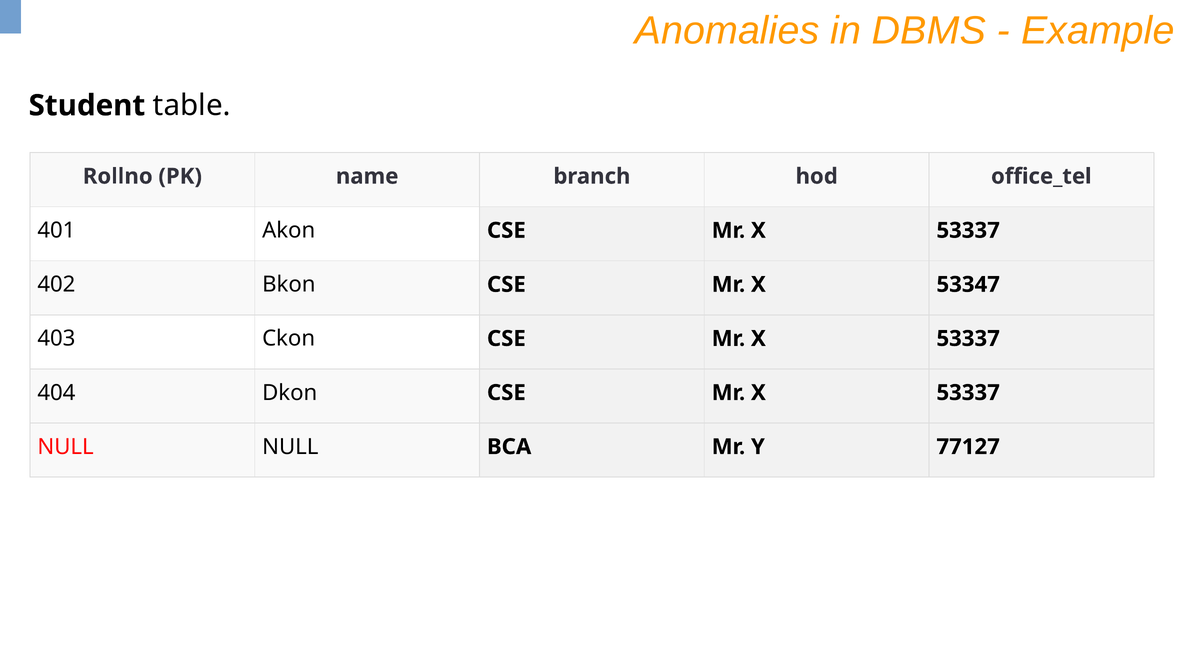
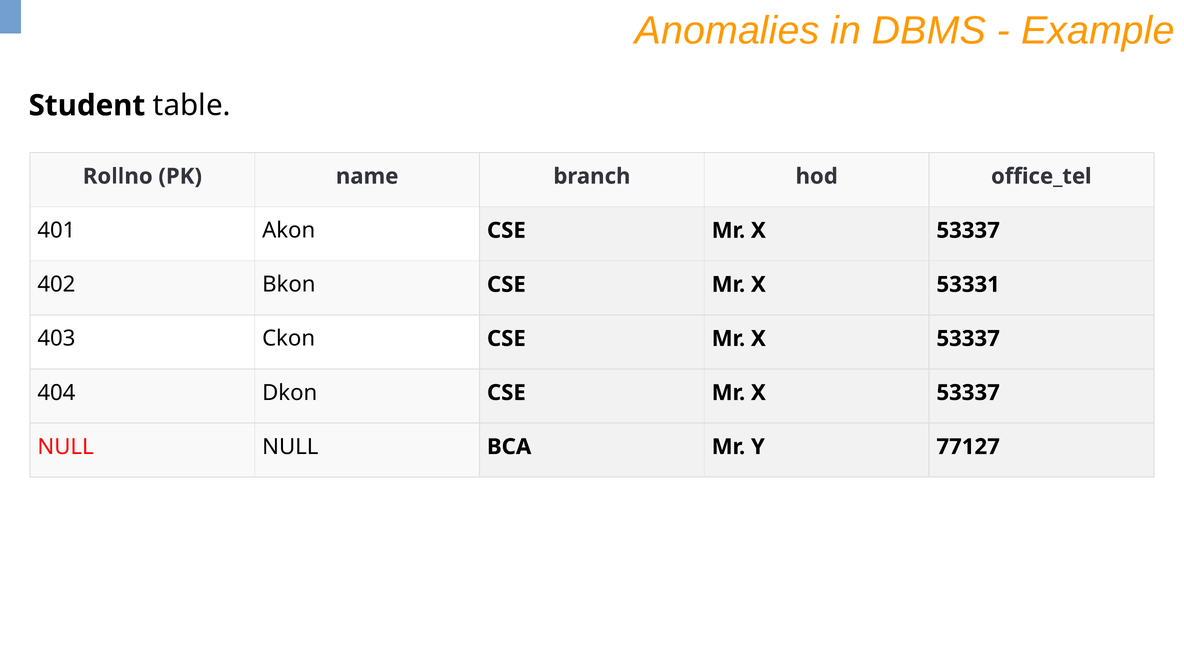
53347: 53347 -> 53331
